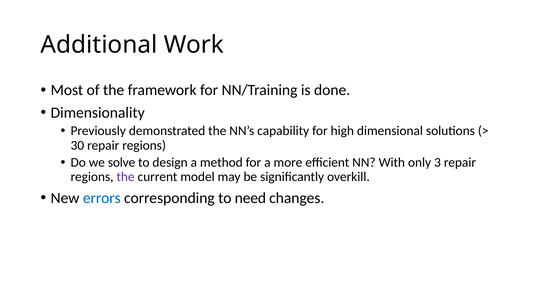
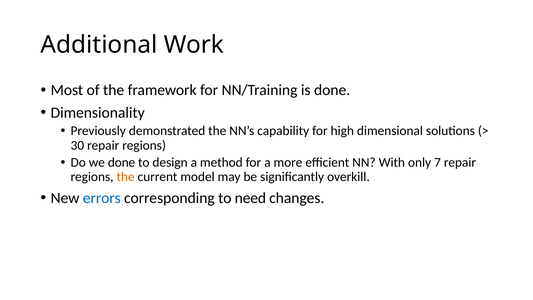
we solve: solve -> done
3: 3 -> 7
the at (126, 177) colour: purple -> orange
